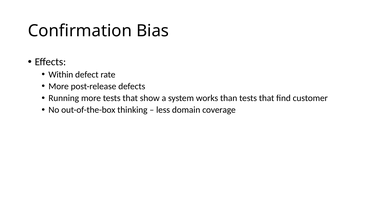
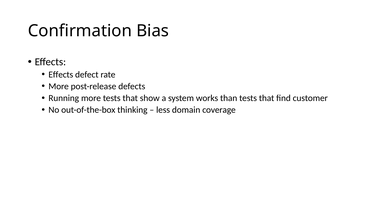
Within at (61, 74): Within -> Effects
